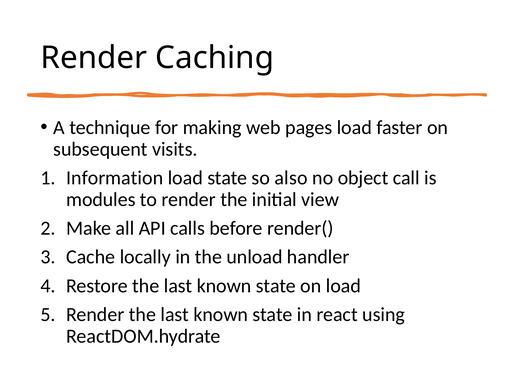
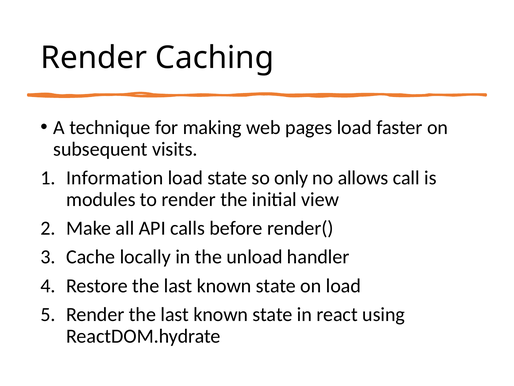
also: also -> only
object: object -> allows
